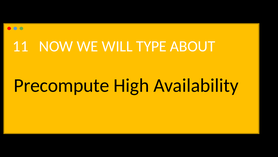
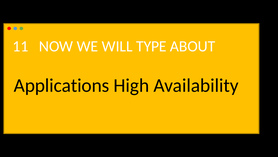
Precompute: Precompute -> Applications
